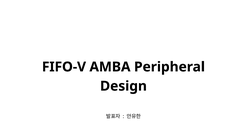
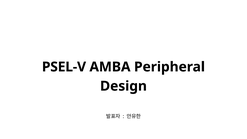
FIFO-V: FIFO-V -> PSEL-V
